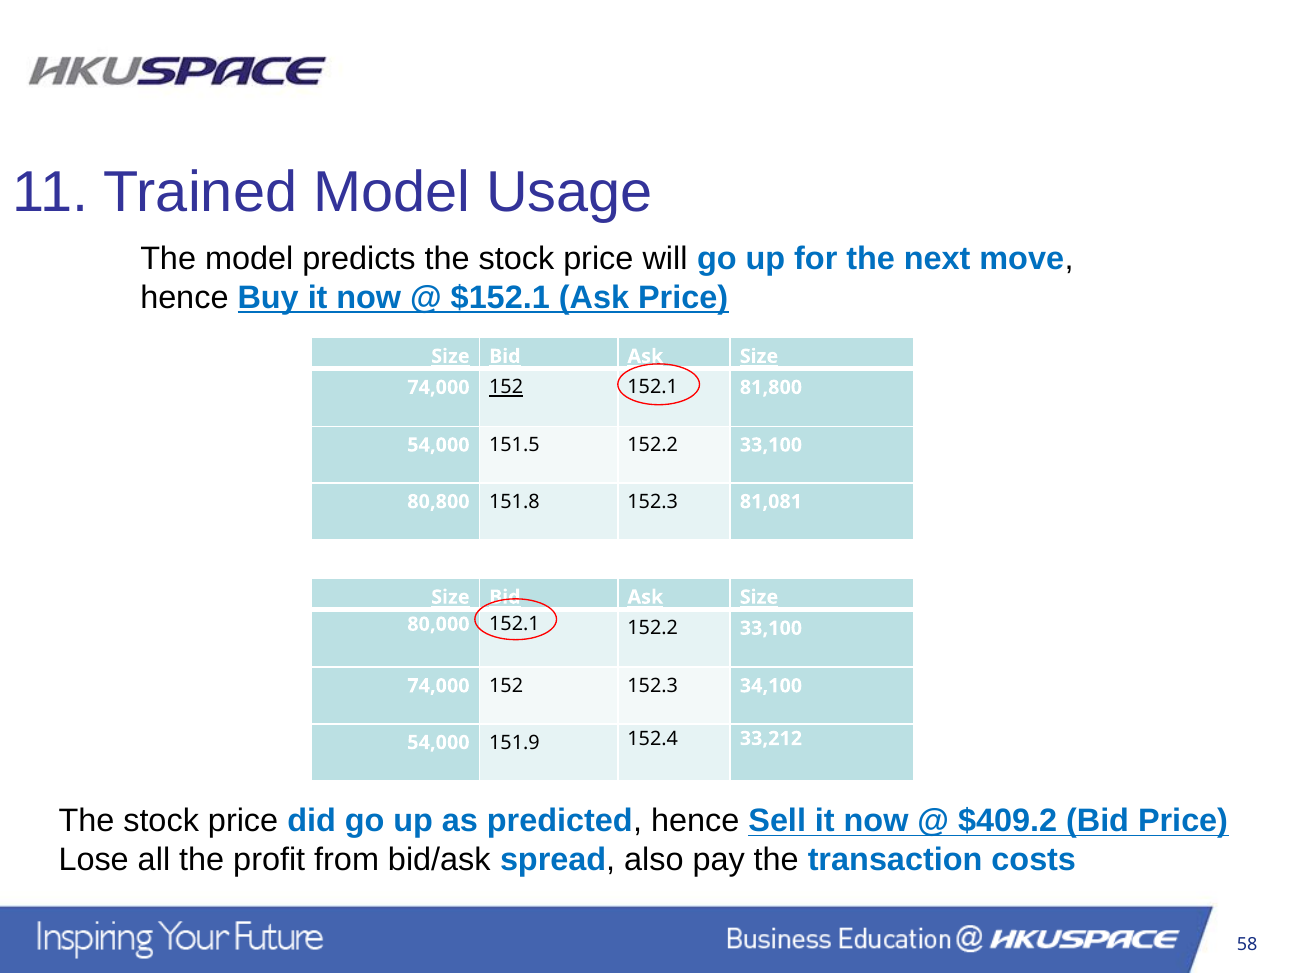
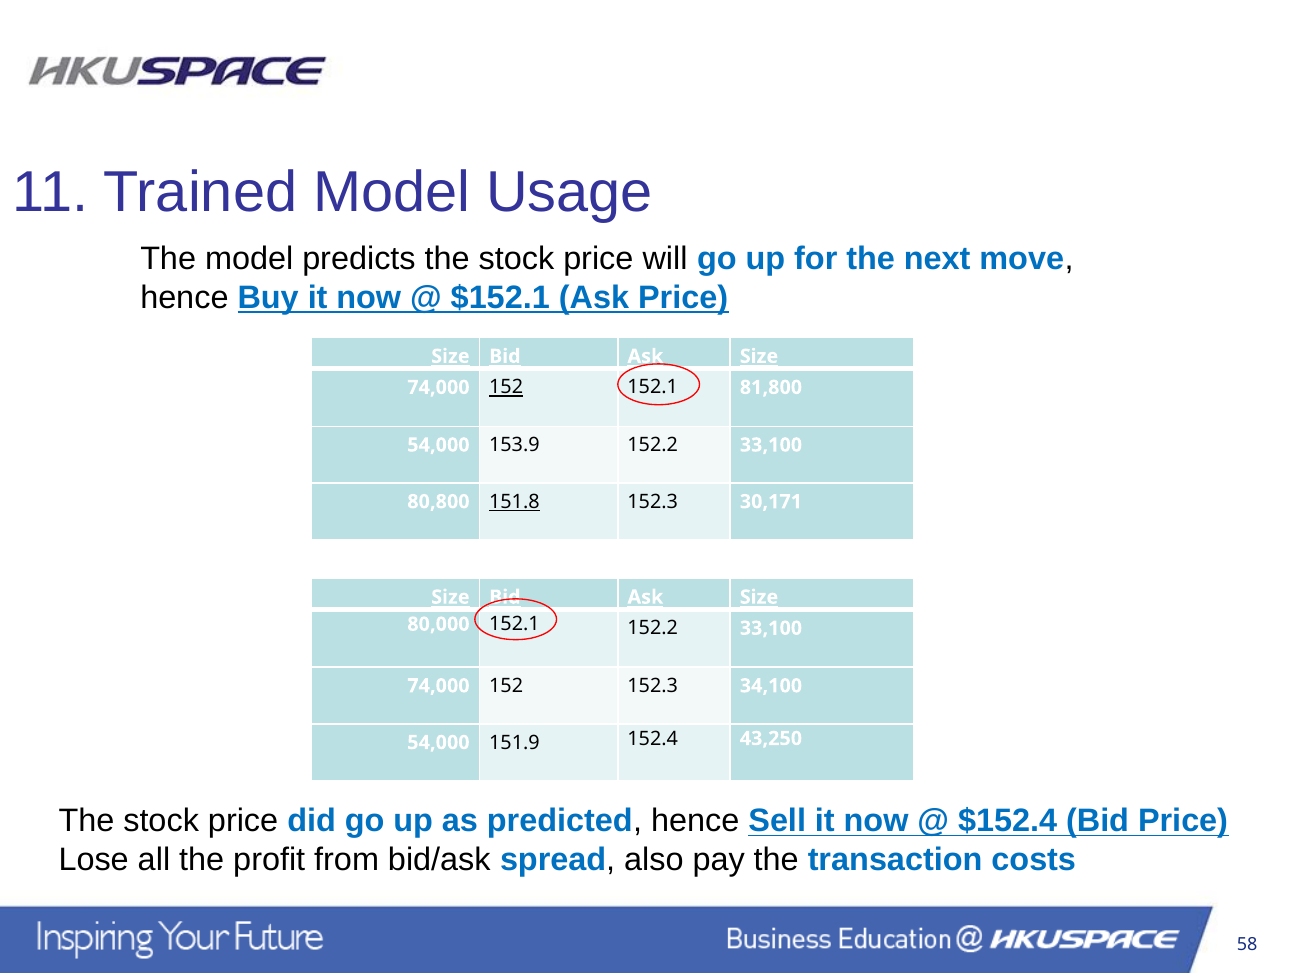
151.5: 151.5 -> 153.9
151.8 underline: none -> present
81,081: 81,081 -> 30,171
33,212: 33,212 -> 43,250
$409.2: $409.2 -> $152.4
